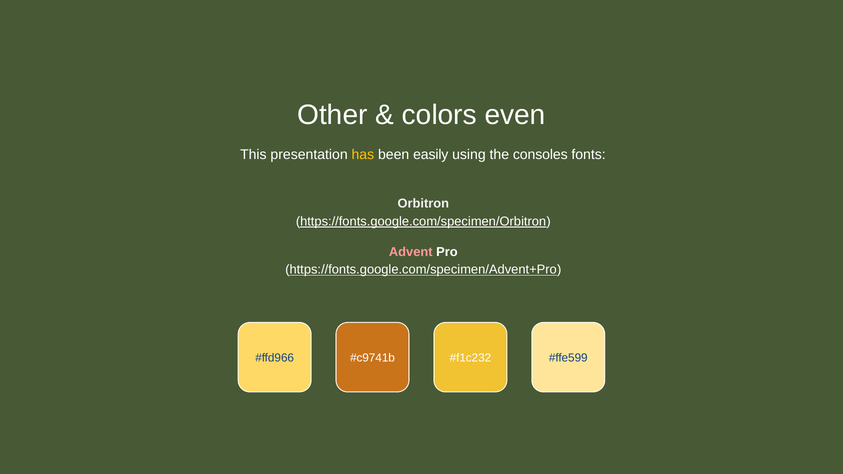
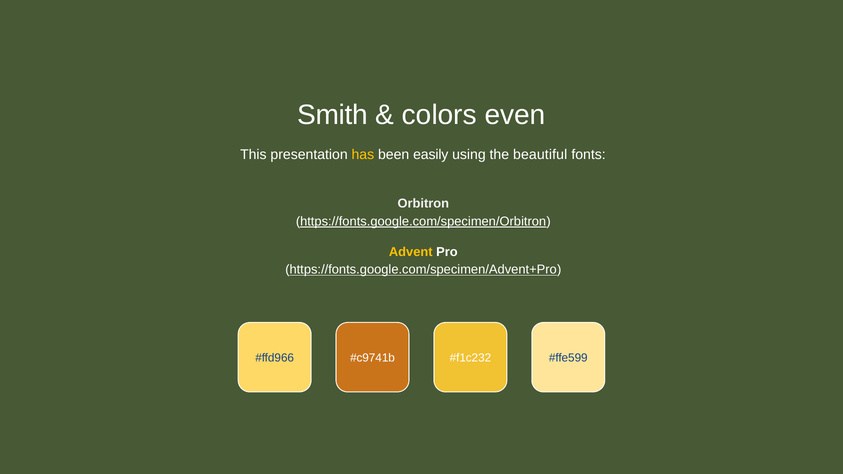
Other: Other -> Smith
consoles: consoles -> beautiful
Advent colour: pink -> yellow
